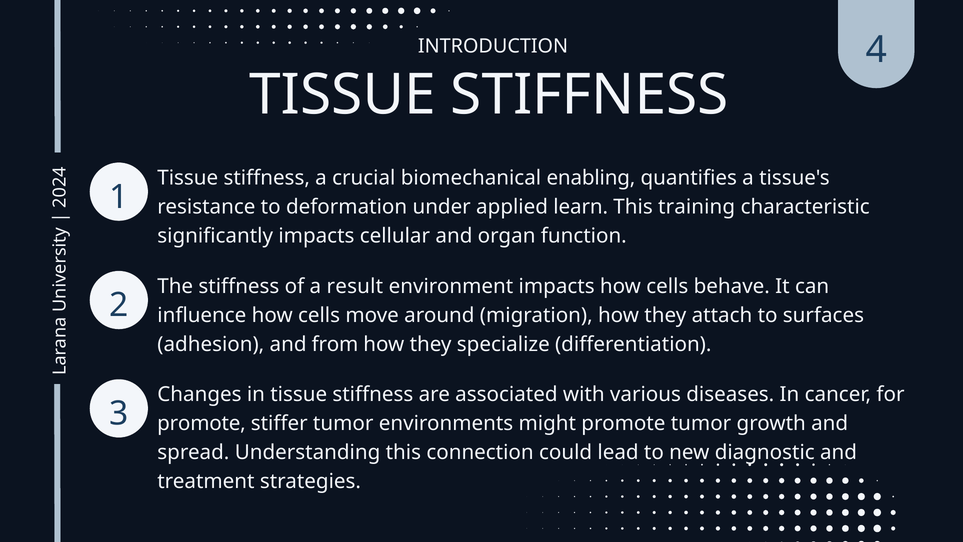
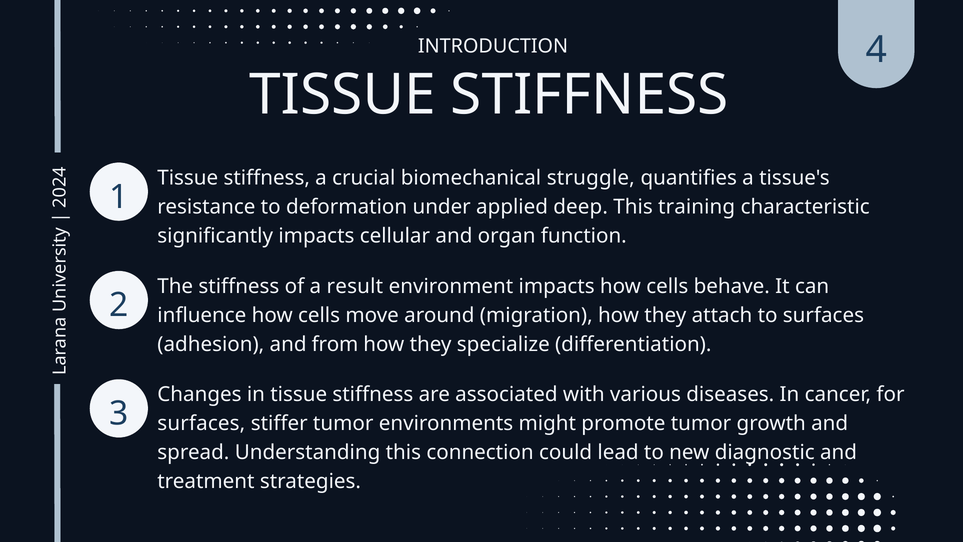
enabling: enabling -> struggle
learn: learn -> deep
promote at (201, 423): promote -> surfaces
